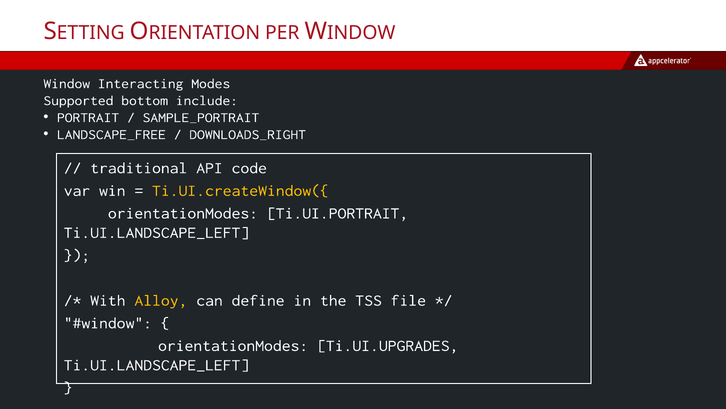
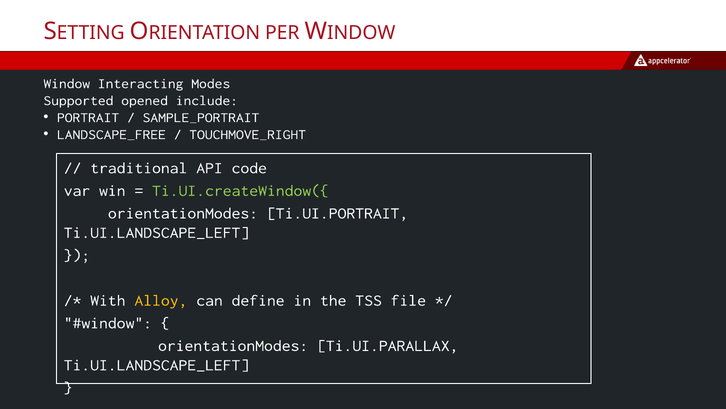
bottom: bottom -> opened
DOWNLOADS_RIGHT: DOWNLOADS_RIGHT -> TOUCHMOVE_RIGHT
Ti.UI.createWindow({ colour: yellow -> light green
Ti.UI.UPGRADES: Ti.UI.UPGRADES -> Ti.UI.PARALLAX
